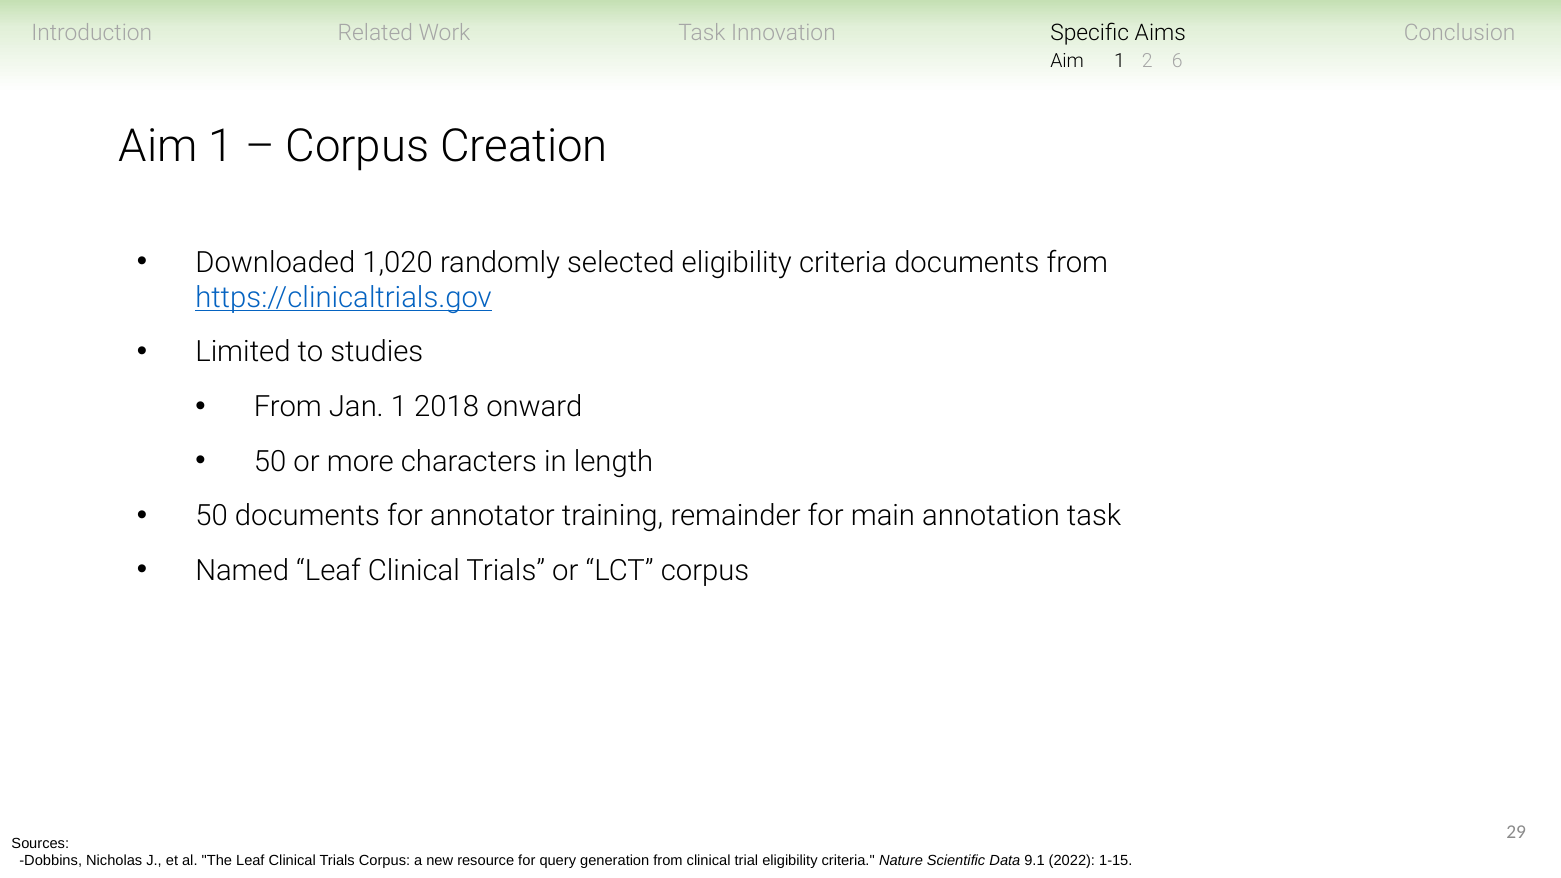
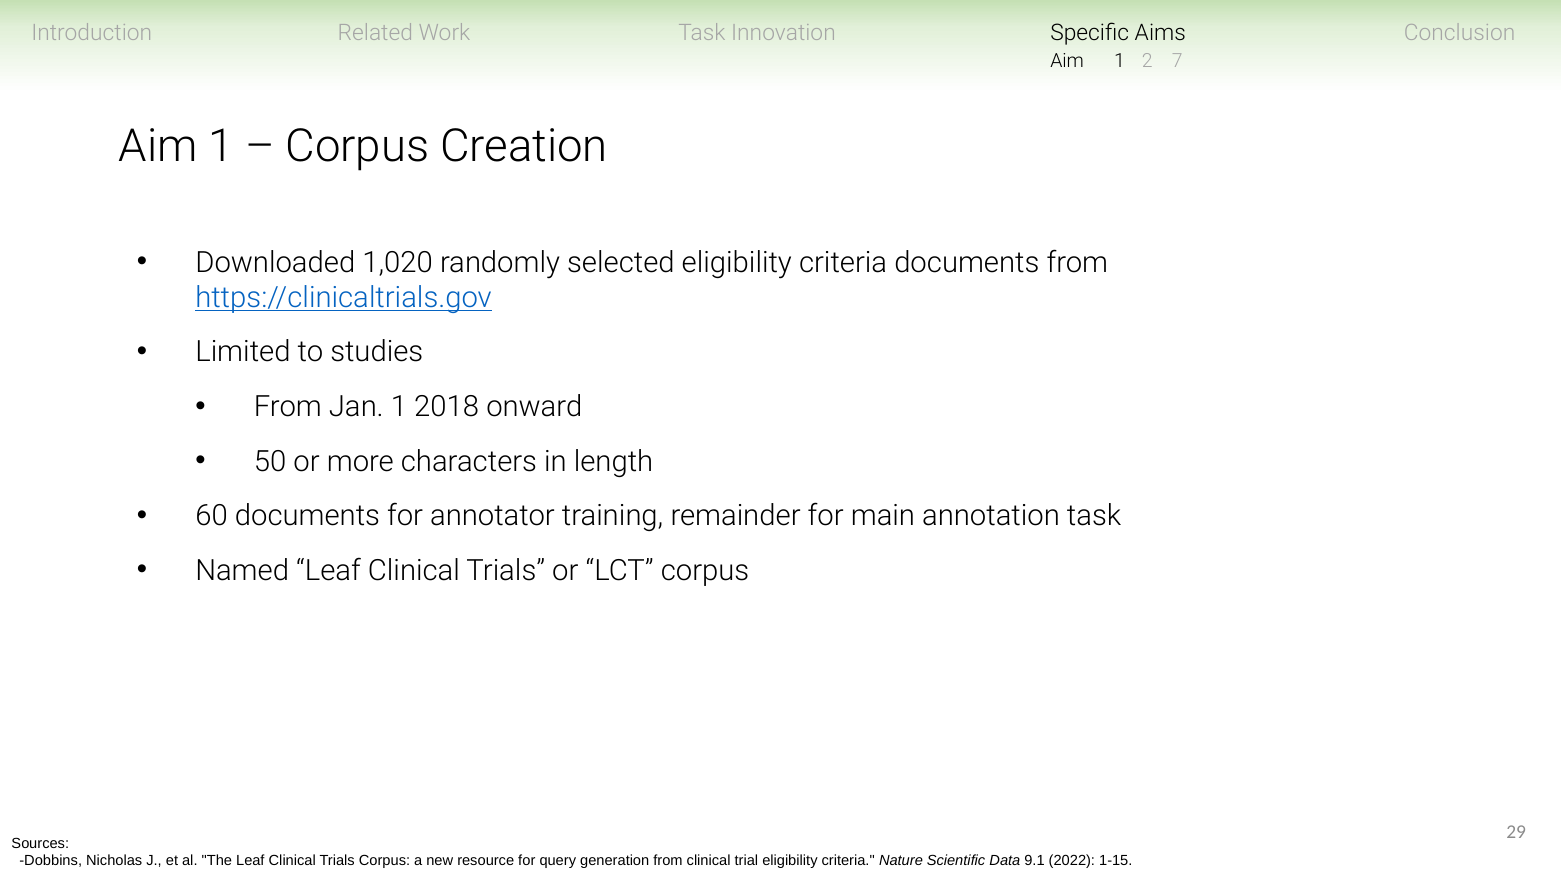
6: 6 -> 7
50 at (212, 516): 50 -> 60
